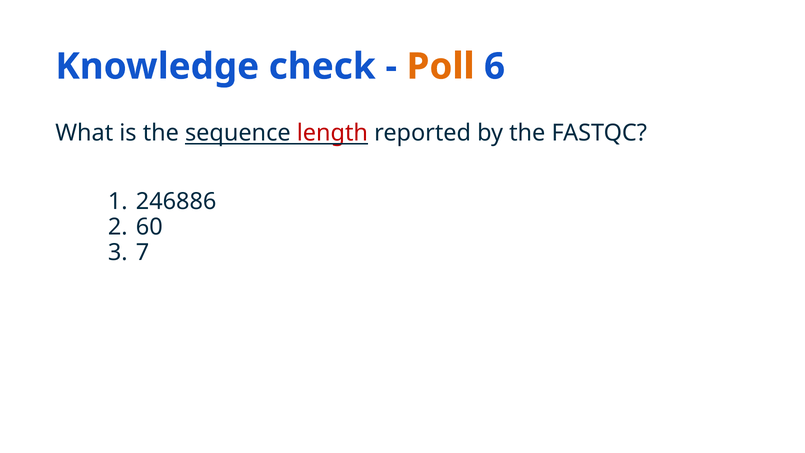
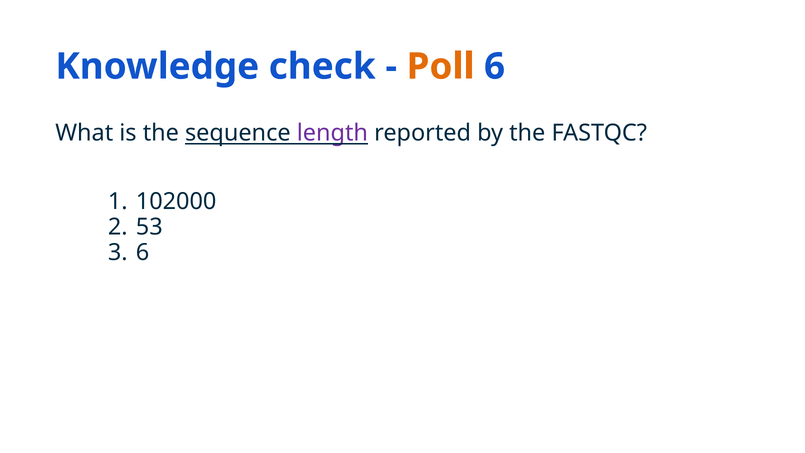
length colour: red -> purple
246886: 246886 -> 102000
60: 60 -> 53
7 at (143, 252): 7 -> 6
